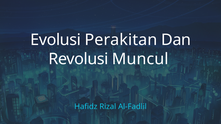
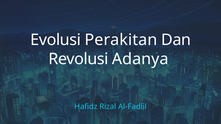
Muncul: Muncul -> Adanya
